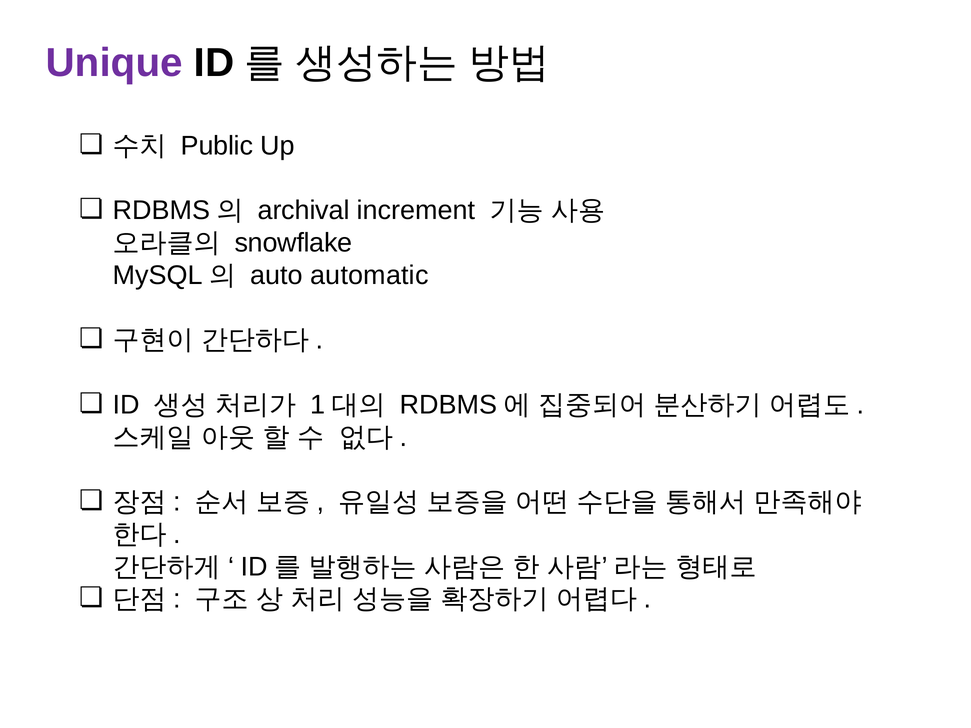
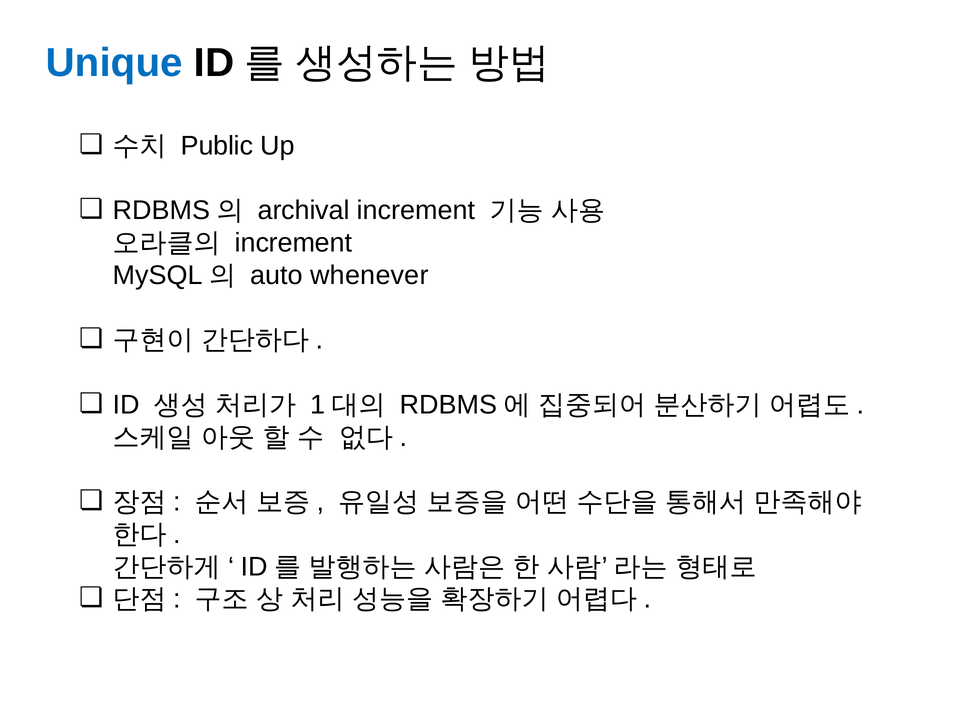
Unique colour: purple -> blue
snowflake at (294, 243): snowflake -> increment
automatic: automatic -> whenever
